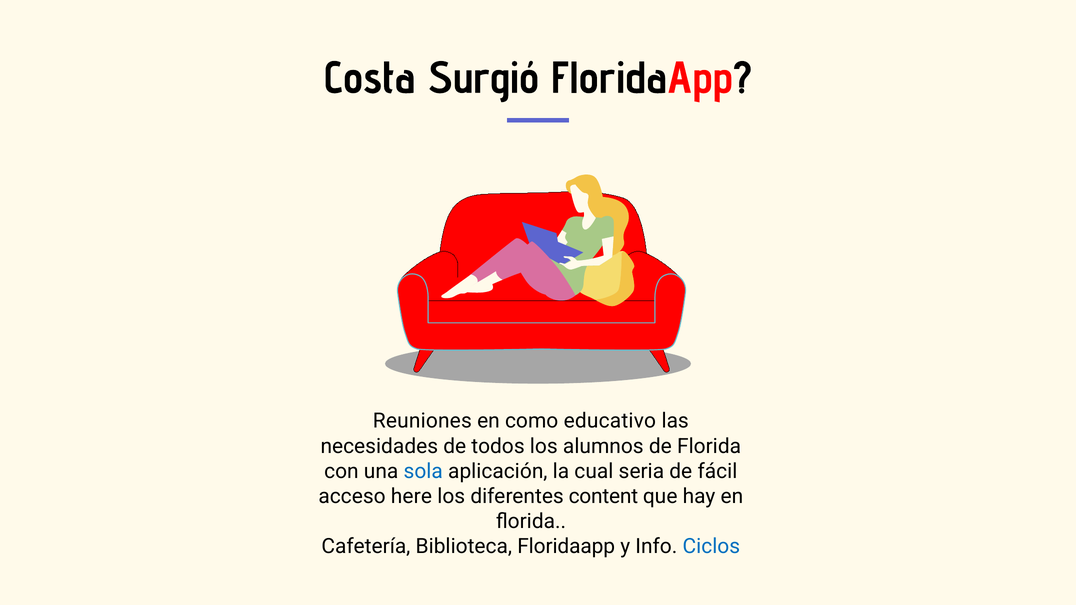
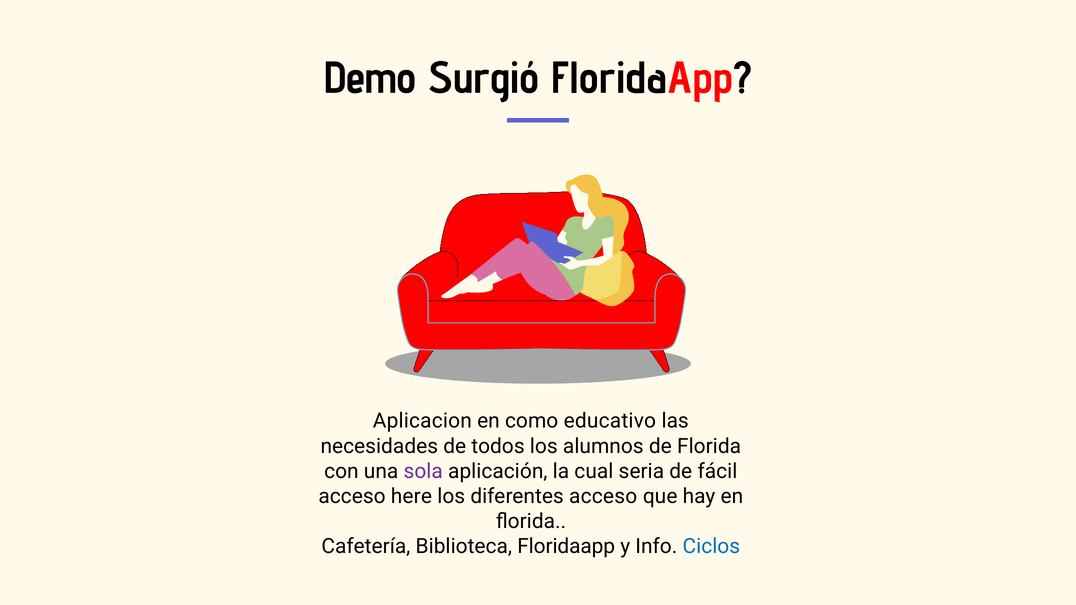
Costa: Costa -> Demo
Reuniones: Reuniones -> Aplicacion
sola colour: blue -> purple
diferentes content: content -> acceso
